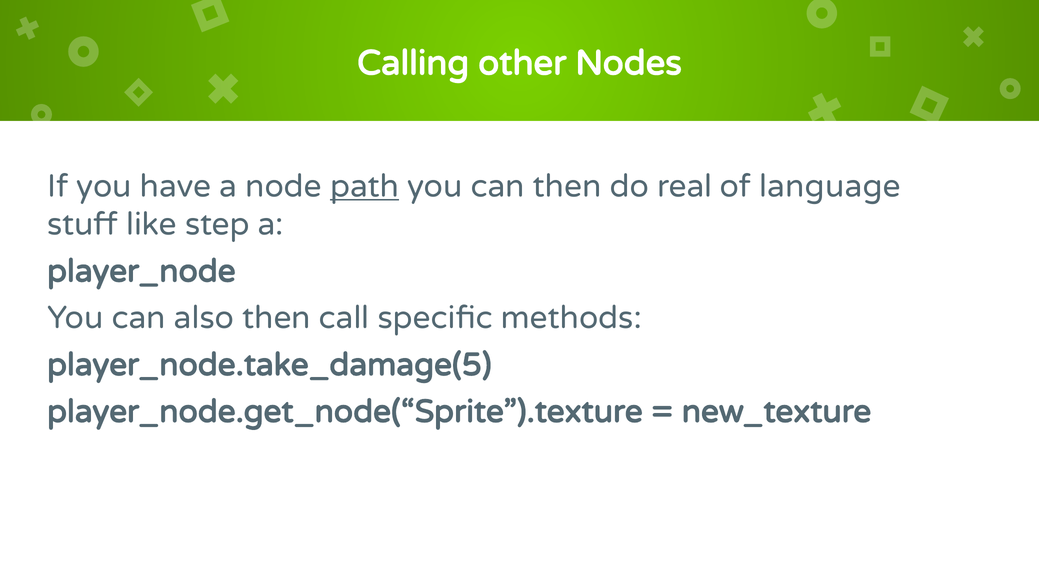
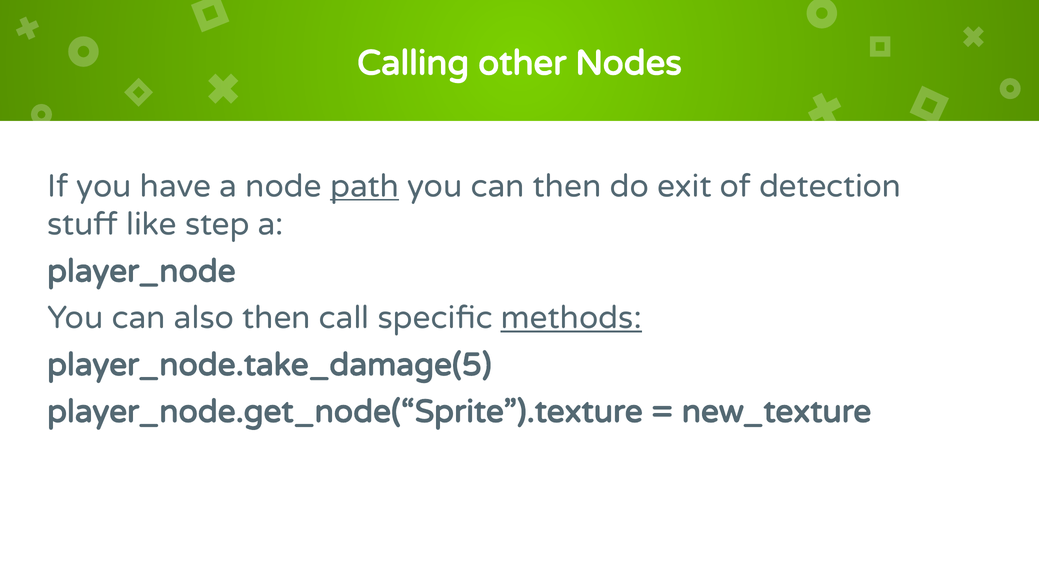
real: real -> exit
language: language -> detection
methods underline: none -> present
